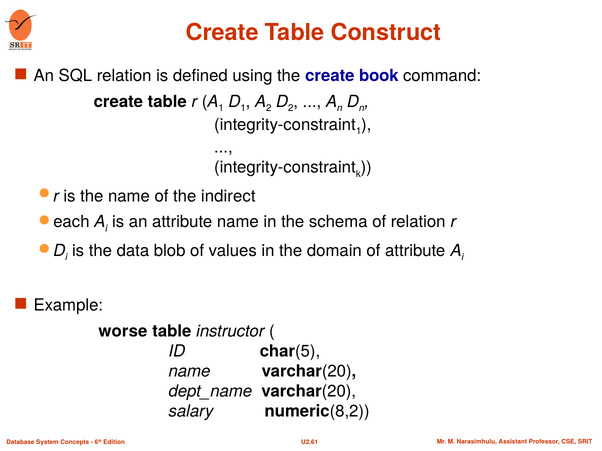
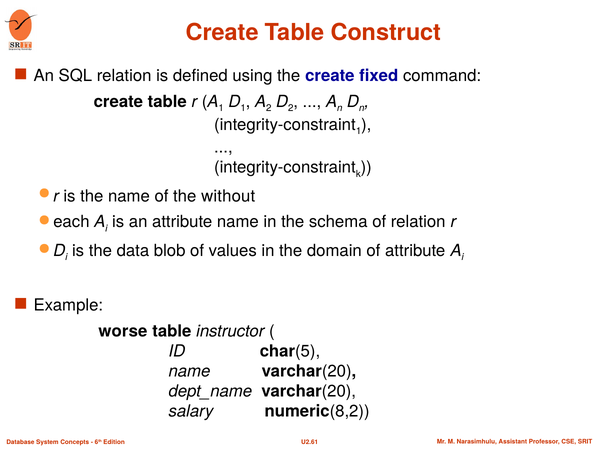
book: book -> fixed
indirect: indirect -> without
